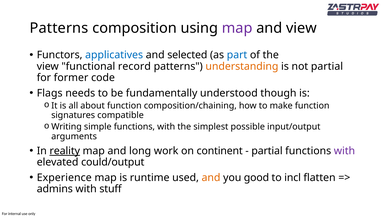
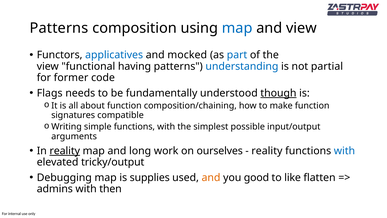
map at (237, 28) colour: purple -> blue
selected: selected -> mocked
record: record -> having
understanding colour: orange -> blue
though underline: none -> present
continent: continent -> ourselves
partial at (267, 151): partial -> reality
with at (344, 151) colour: purple -> blue
could/output: could/output -> tricky/output
Experience: Experience -> Debugging
runtime: runtime -> supplies
incl: incl -> like
stuff: stuff -> then
